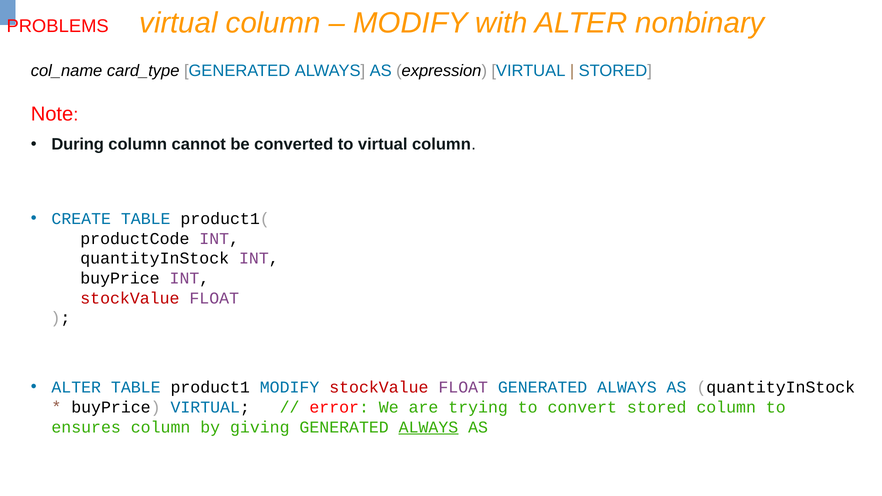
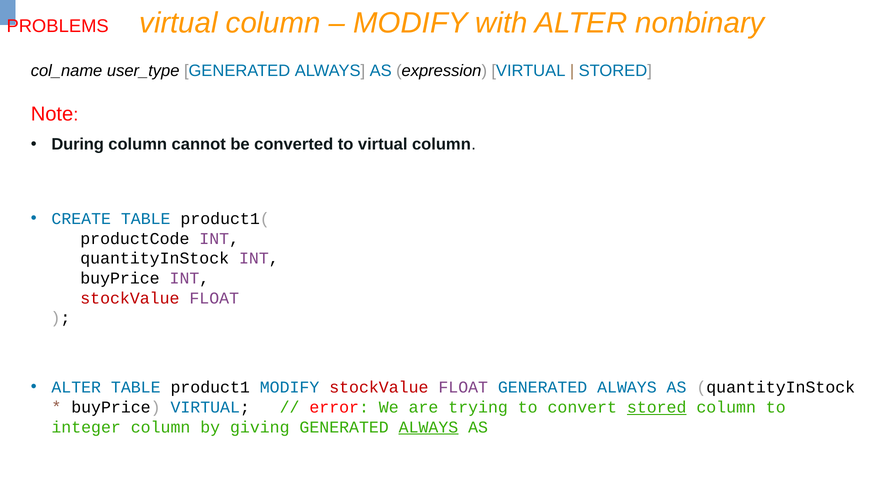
card_type: card_type -> user_type
stored at (657, 407) underline: none -> present
ensures: ensures -> integer
